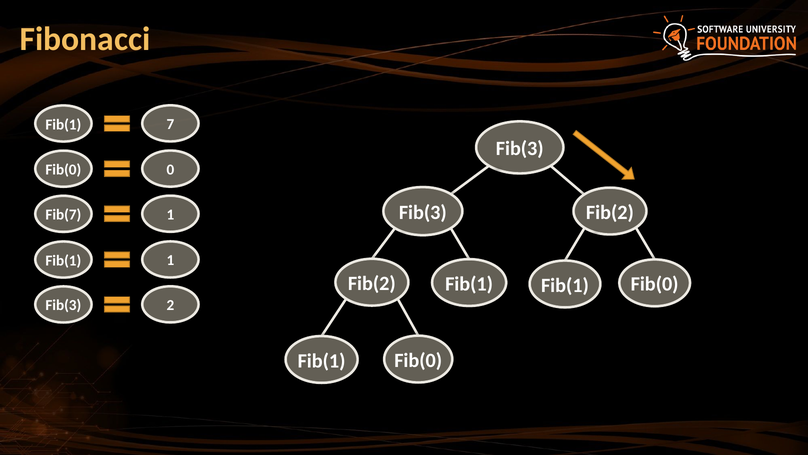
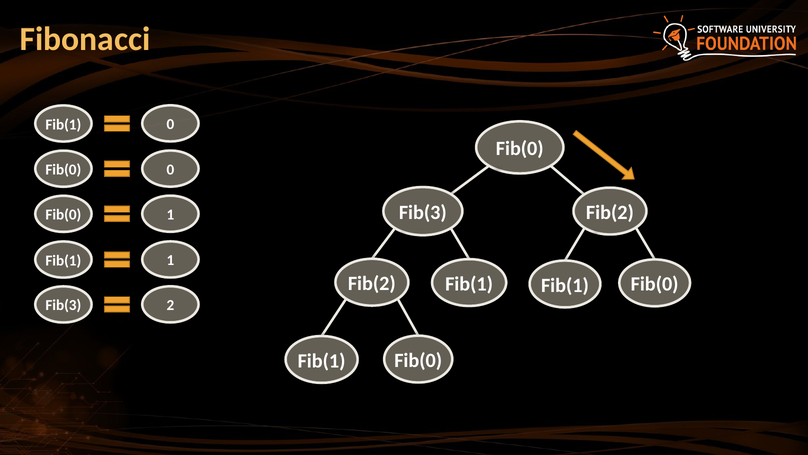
Fib(1 7: 7 -> 0
Fib(3 at (520, 149): Fib(3 -> Fib(0
Fib(7 at (63, 215): Fib(7 -> Fib(0
